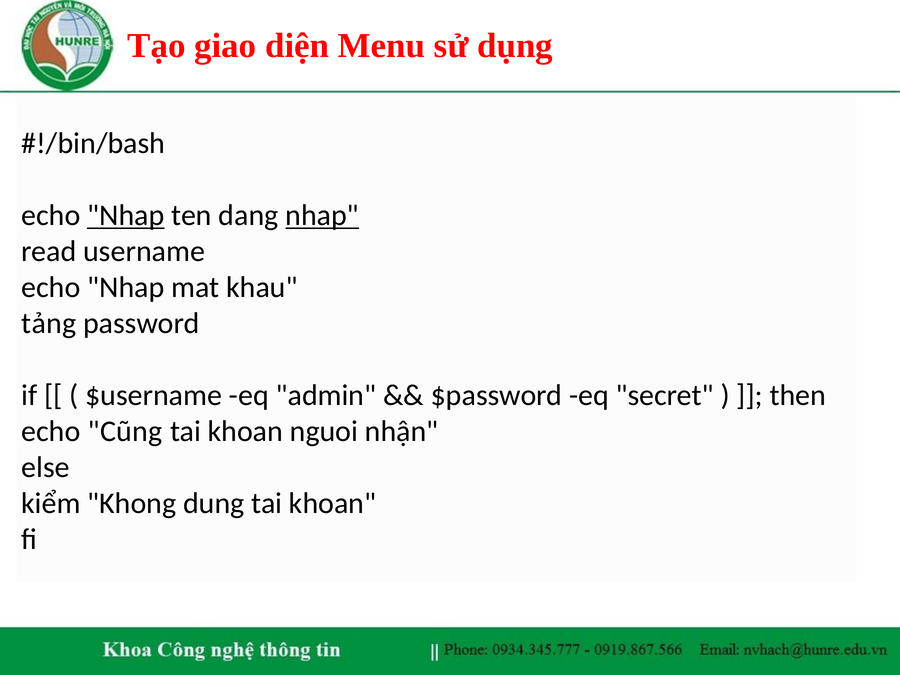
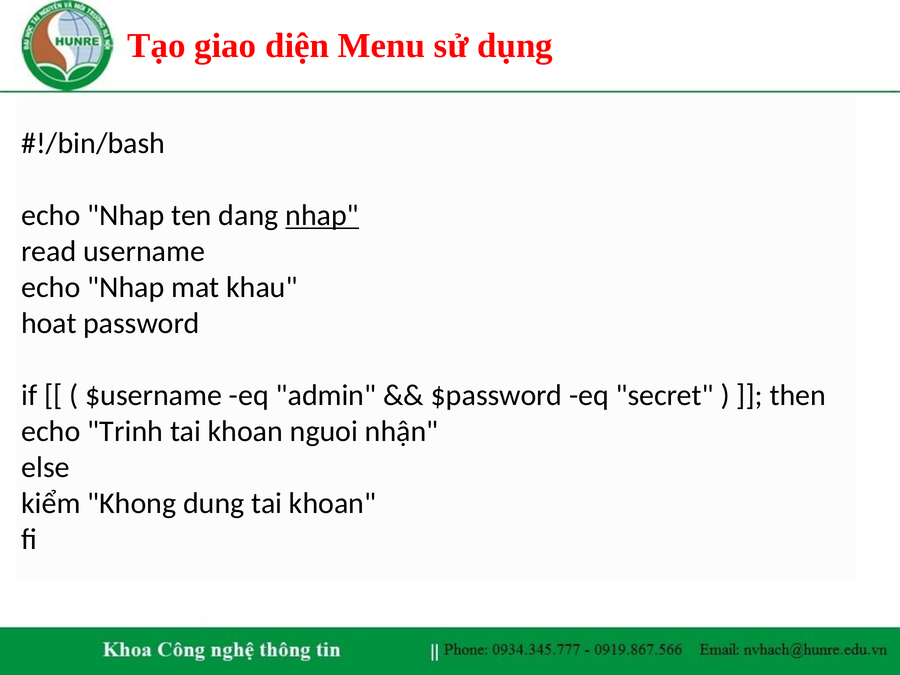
Nhap at (126, 215) underline: present -> none
tảng: tảng -> hoat
Cũng: Cũng -> Trinh
